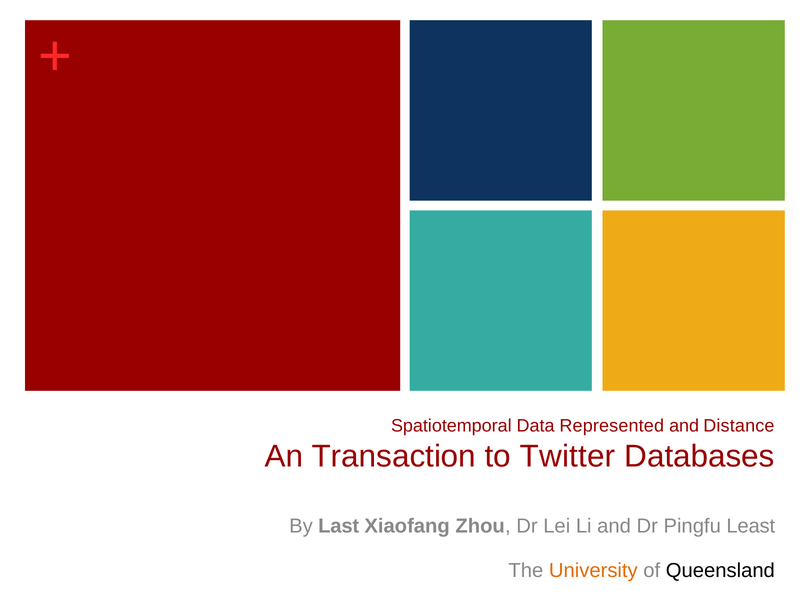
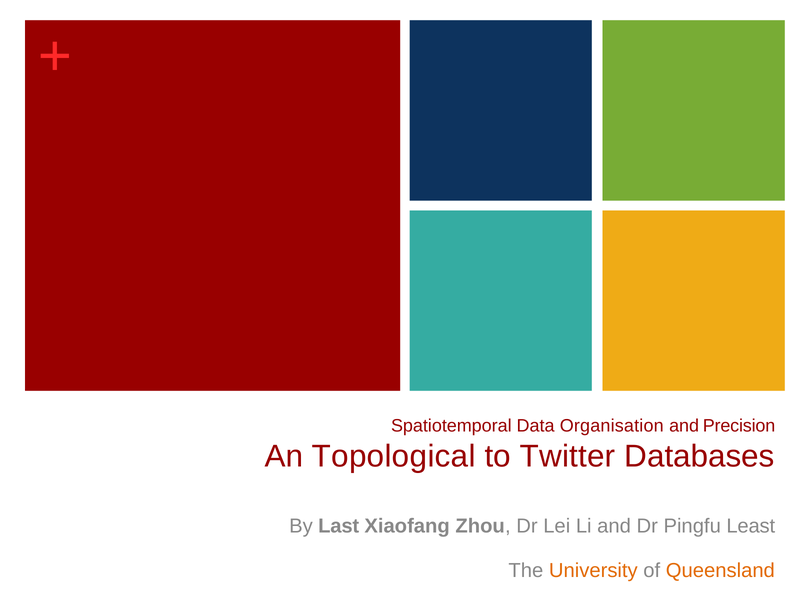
Represented: Represented -> Organisation
Distance: Distance -> Precision
Transaction: Transaction -> Topological
Queensland colour: black -> orange
